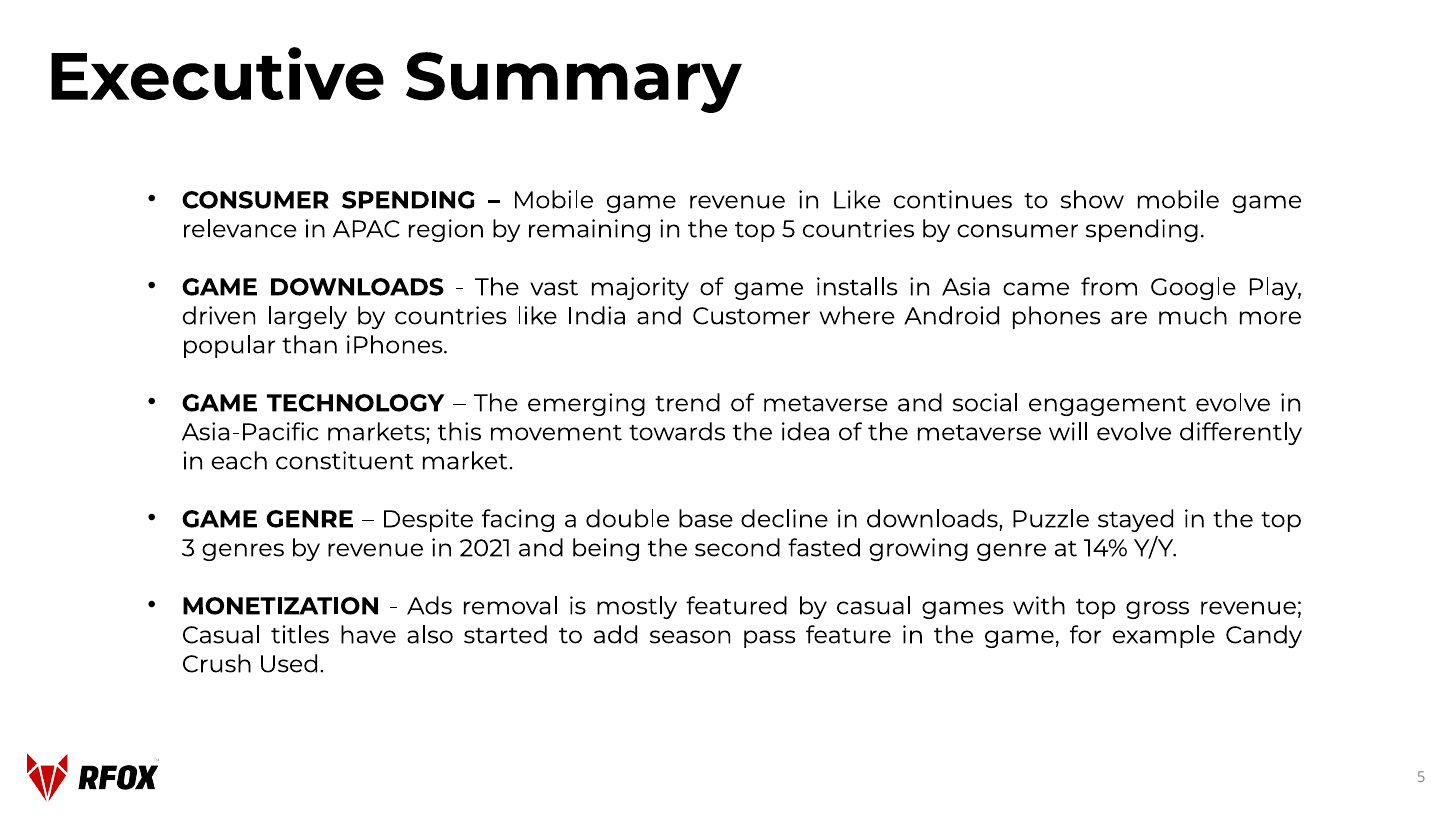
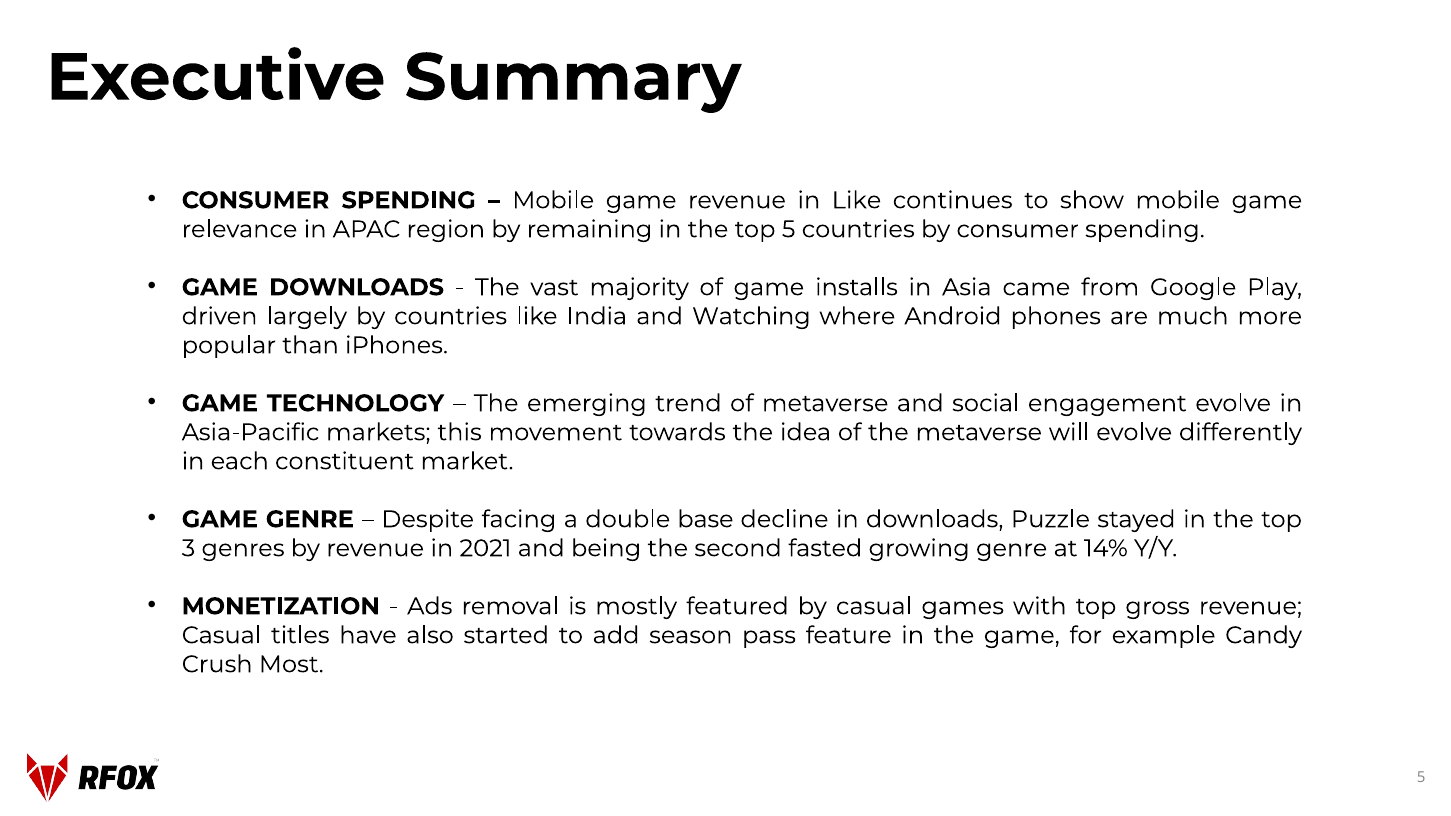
Customer: Customer -> Watching
Used: Used -> Most
